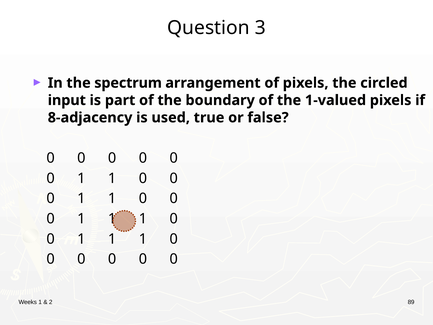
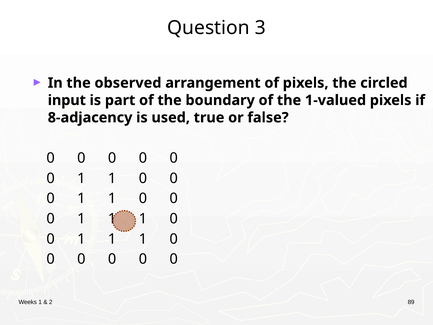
spectrum: spectrum -> observed
